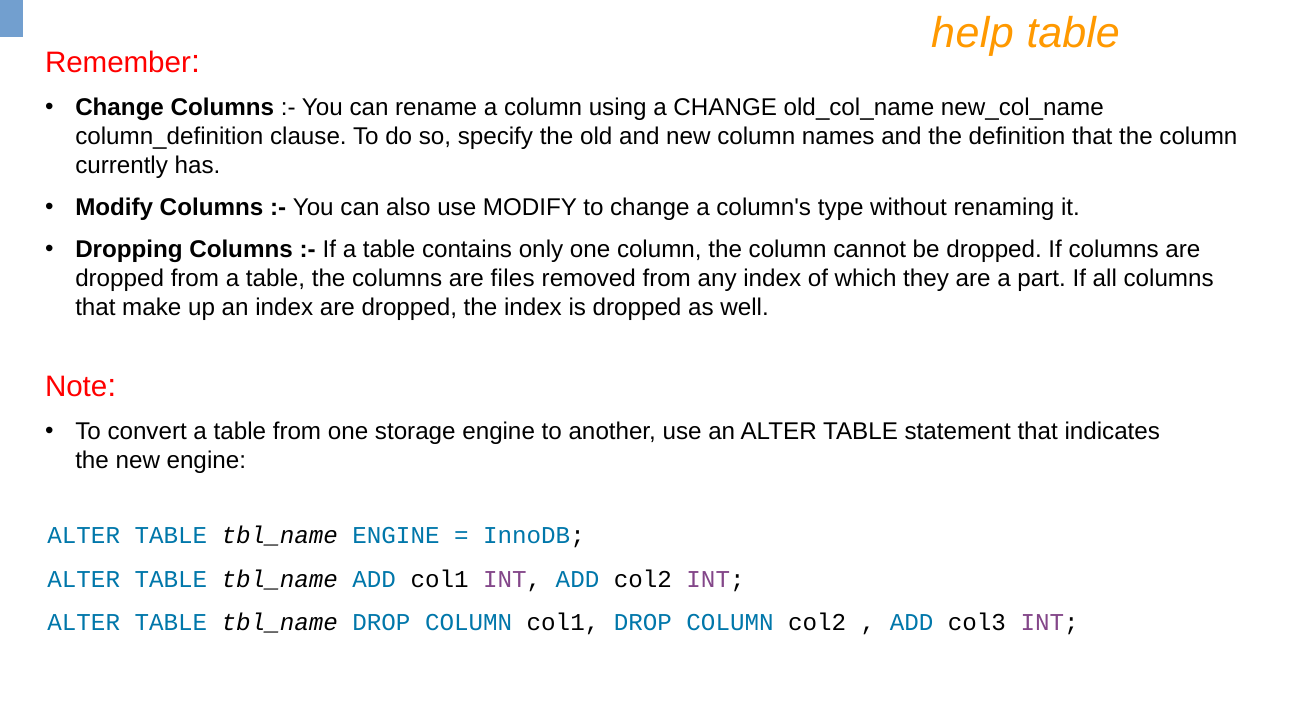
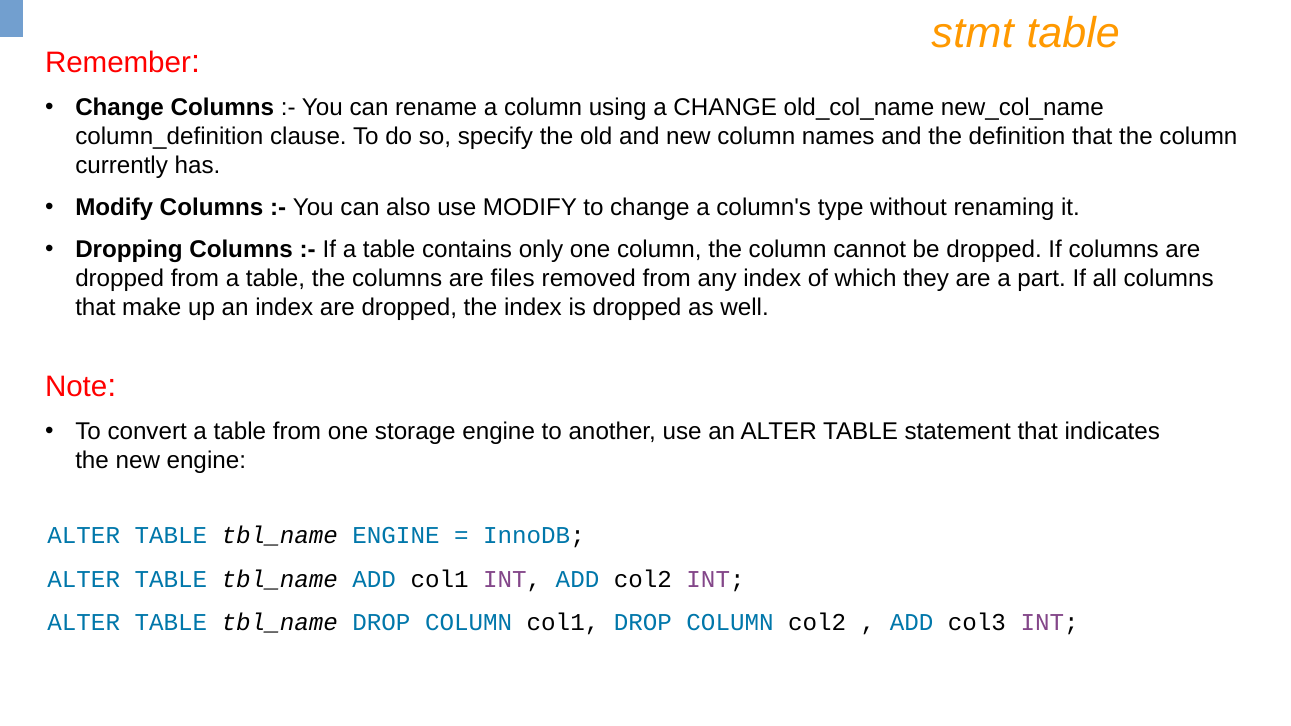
help: help -> stmt
